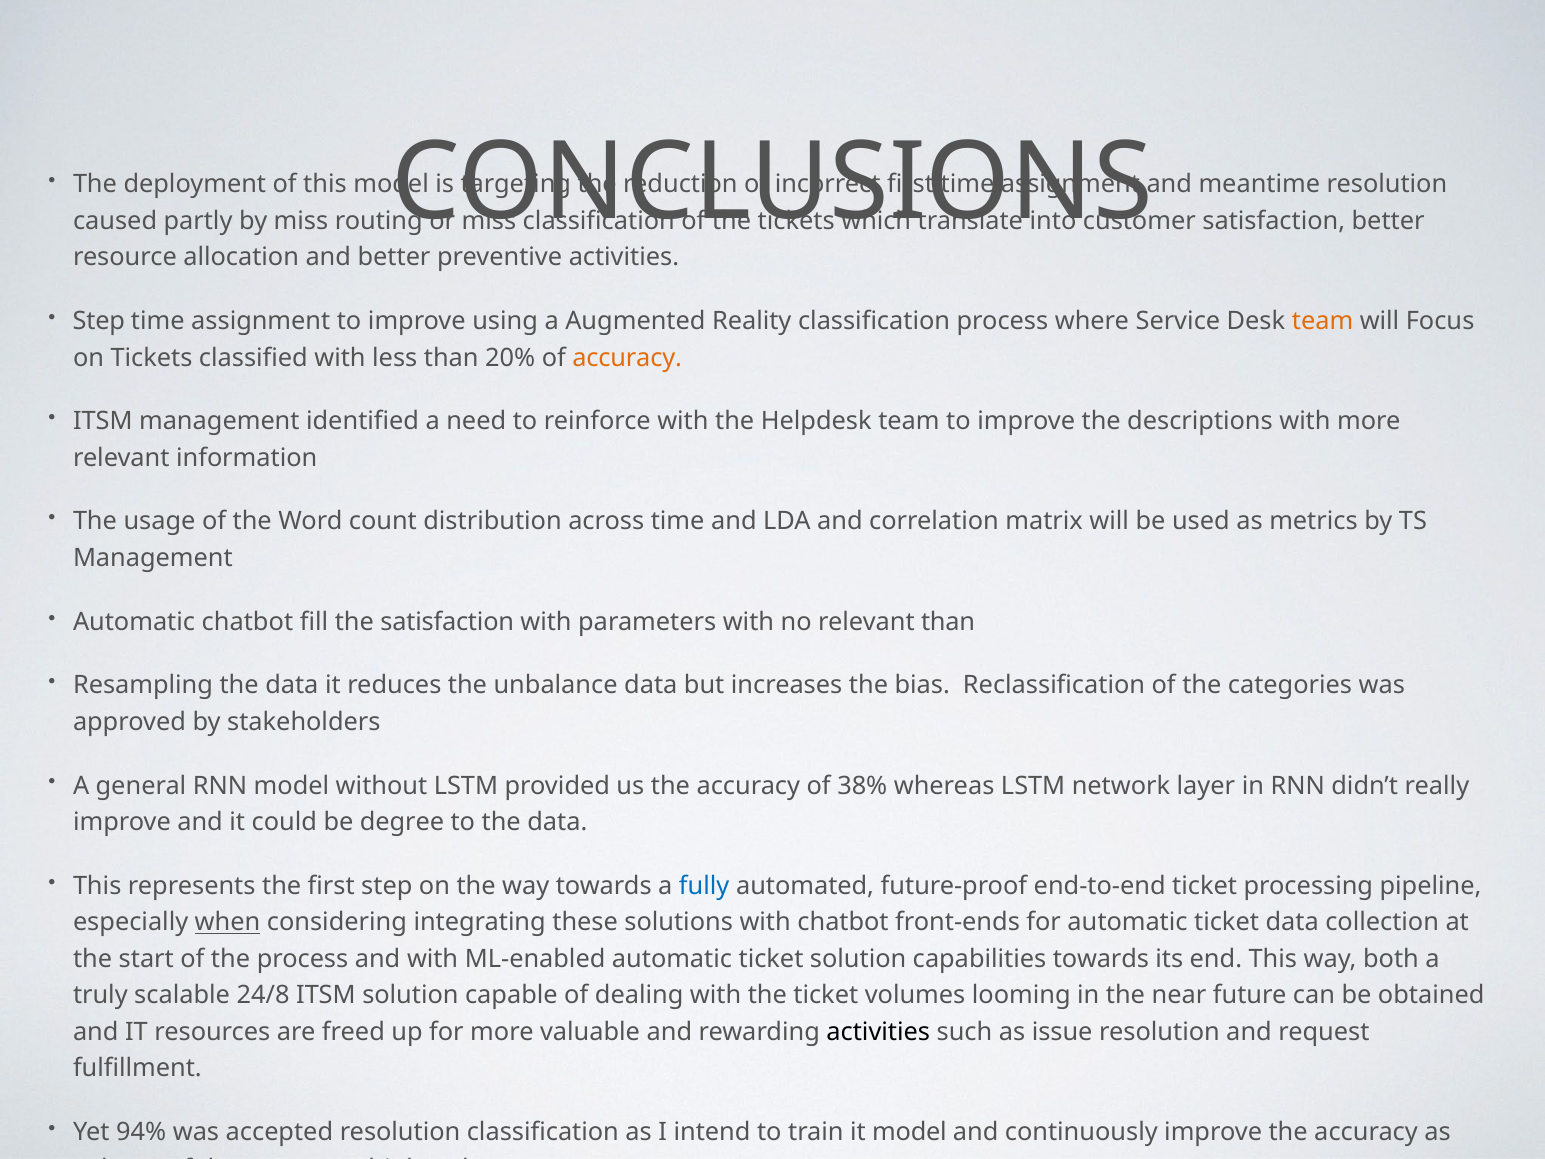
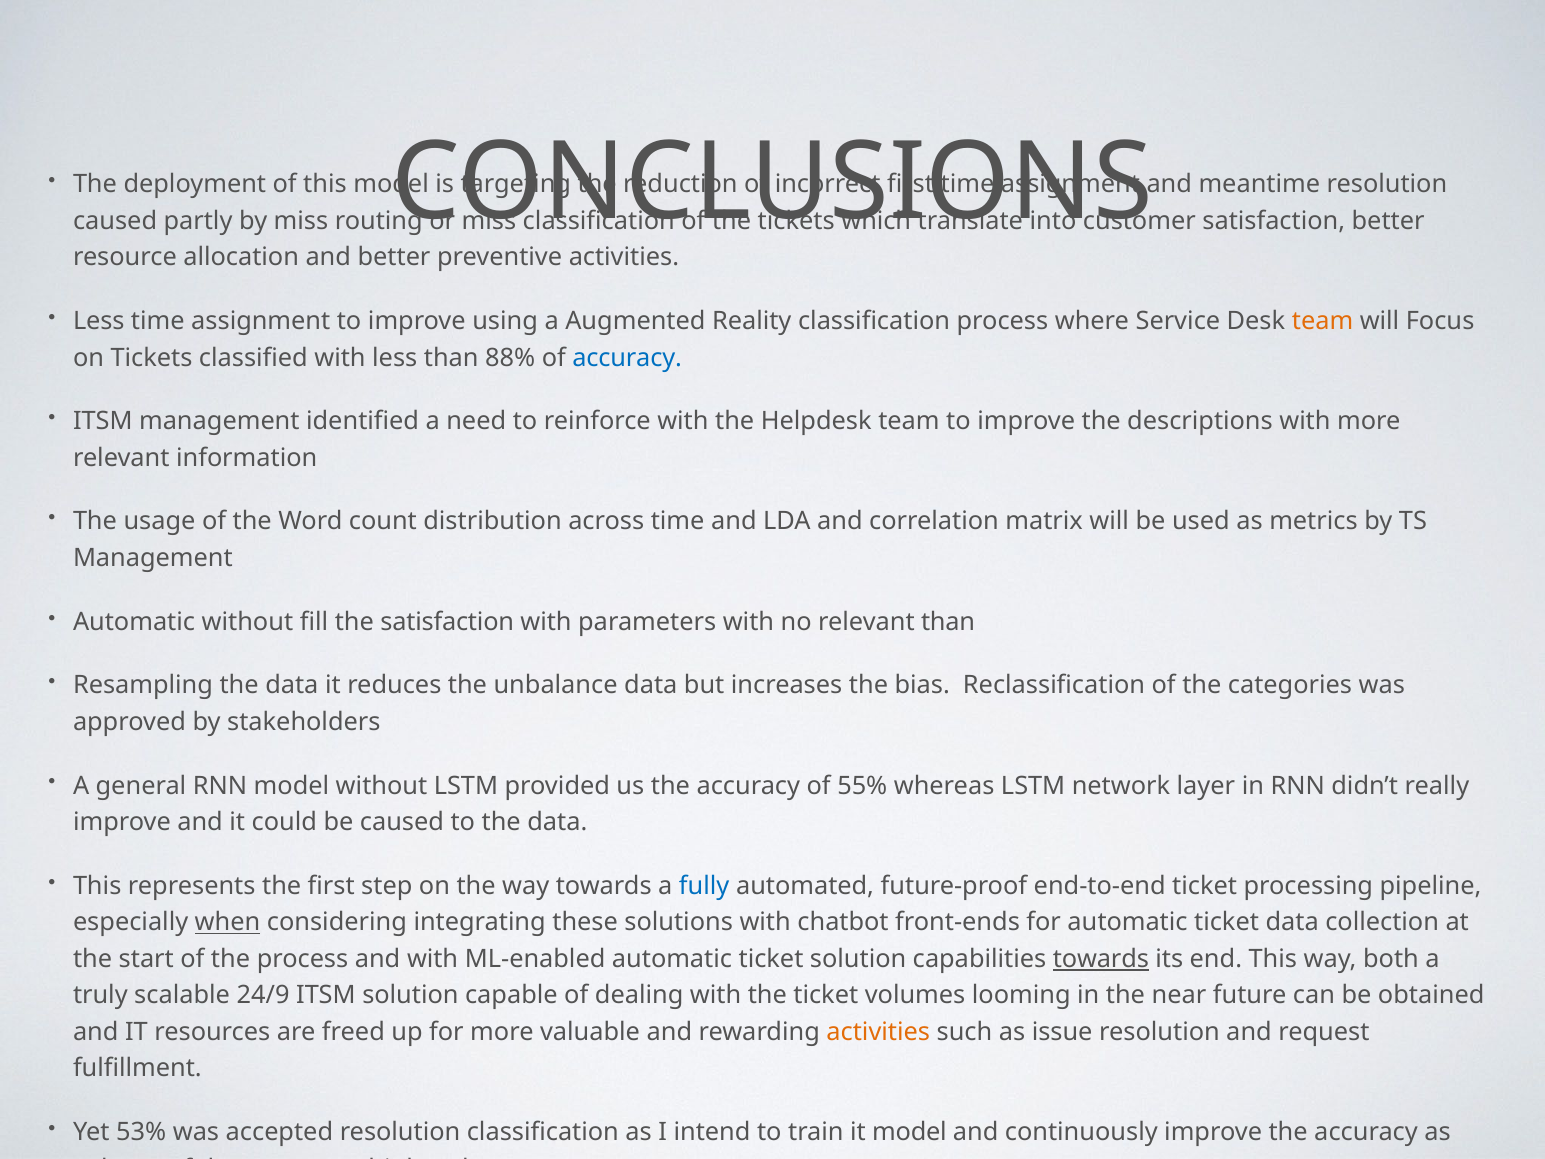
Step at (99, 321): Step -> Less
20%: 20% -> 88%
accuracy at (627, 358) colour: orange -> blue
Automatic chatbot: chatbot -> without
38%: 38% -> 55%
be degree: degree -> caused
towards at (1101, 959) underline: none -> present
24/8: 24/8 -> 24/9
activities at (878, 1032) colour: black -> orange
94%: 94% -> 53%
